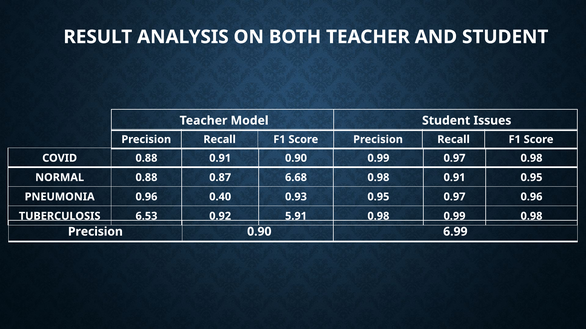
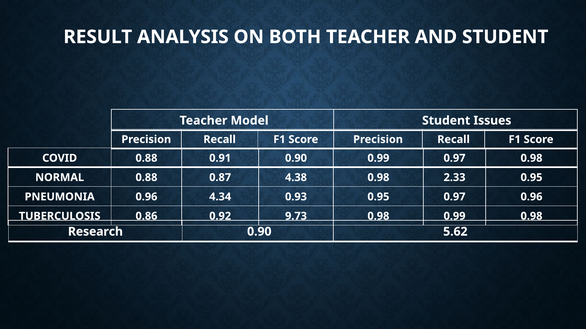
6.68: 6.68 -> 4.38
0.98 0.91: 0.91 -> 2.33
0.40: 0.40 -> 4.34
6.53: 6.53 -> 0.86
5.91: 5.91 -> 9.73
Precision at (95, 232): Precision -> Research
6.99: 6.99 -> 5.62
